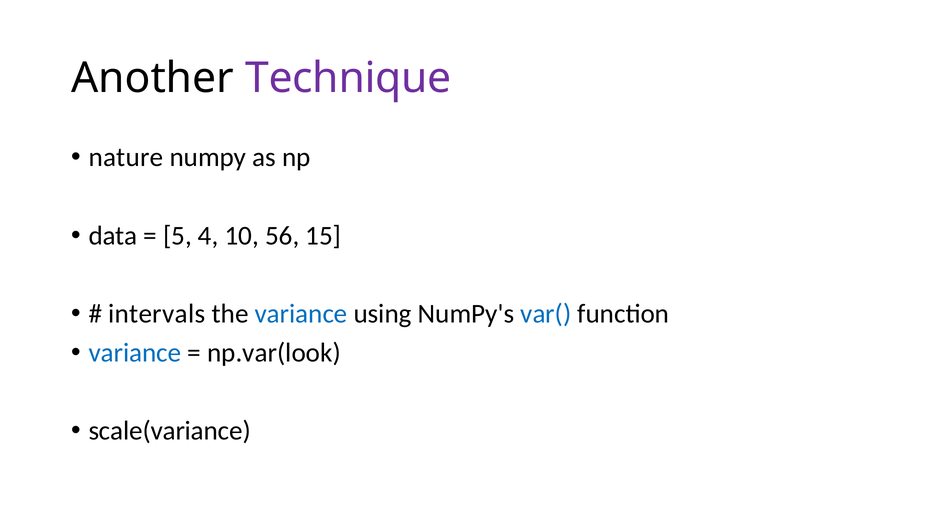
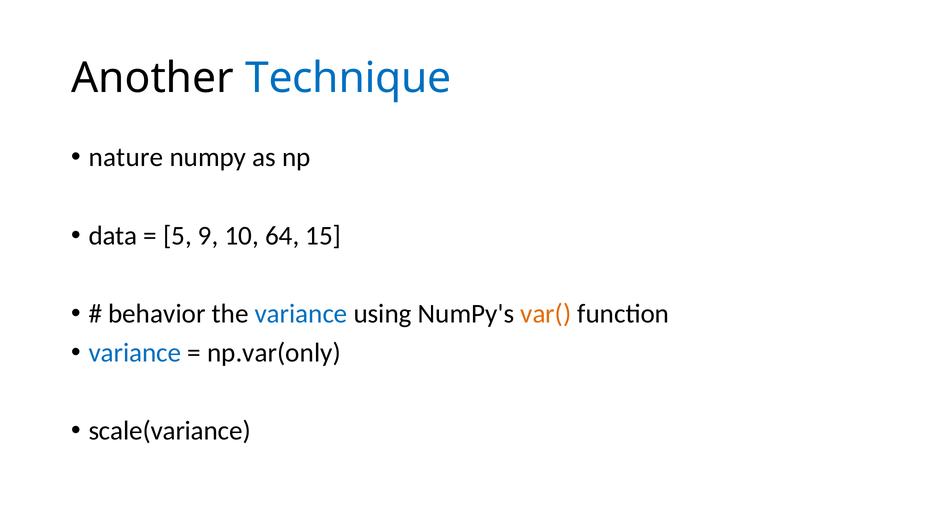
Technique colour: purple -> blue
4: 4 -> 9
56: 56 -> 64
intervals: intervals -> behavior
var( colour: blue -> orange
np.var(look: np.var(look -> np.var(only
